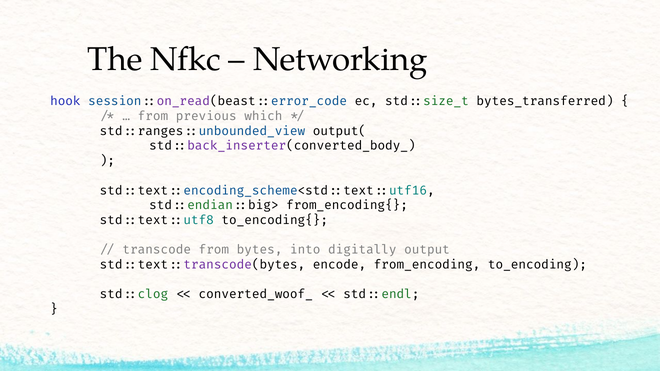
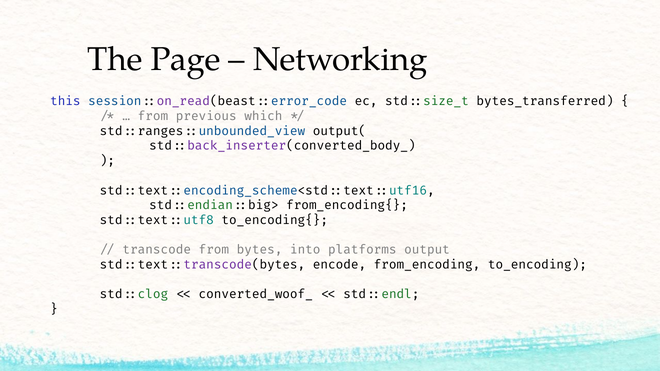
Nfkc: Nfkc -> Page
hook: hook -> this
digitally: digitally -> platforms
